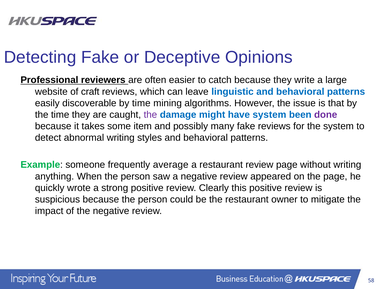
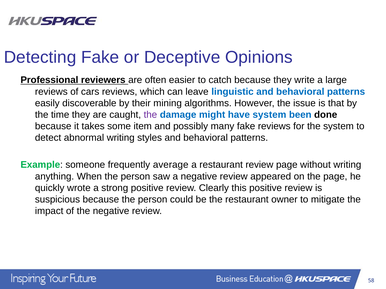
website at (51, 92): website -> reviews
craft: craft -> cars
by time: time -> their
done colour: purple -> black
